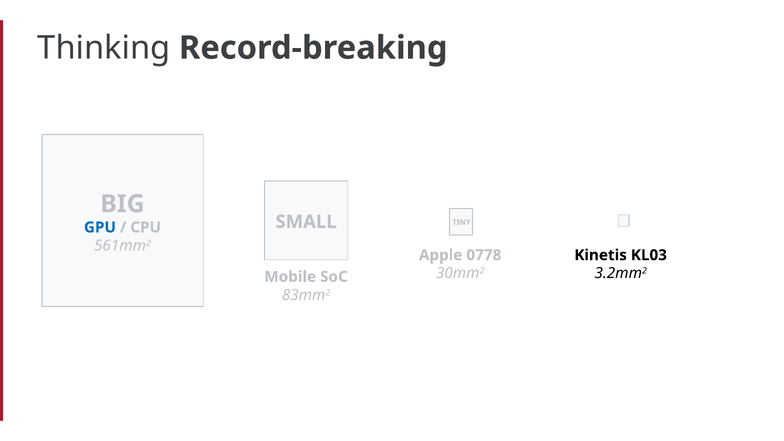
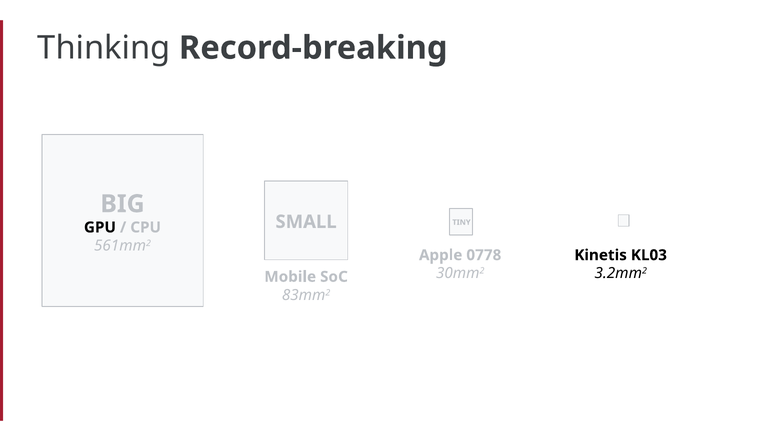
GPU colour: blue -> black
